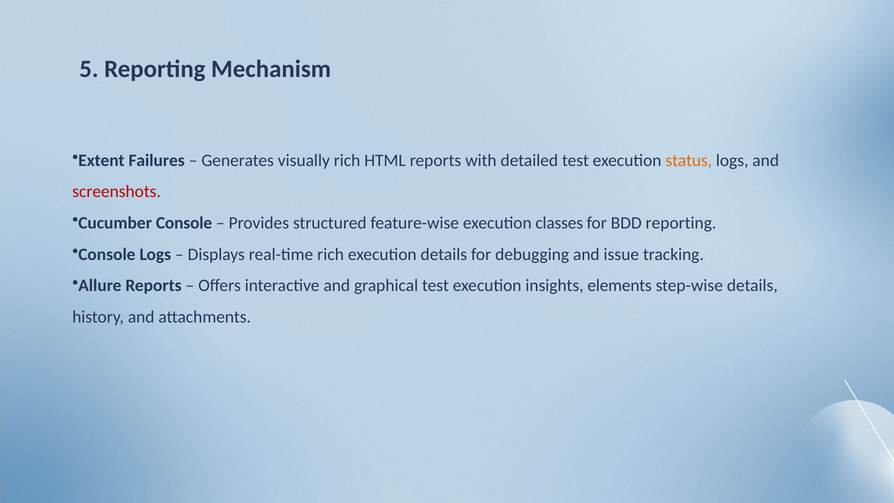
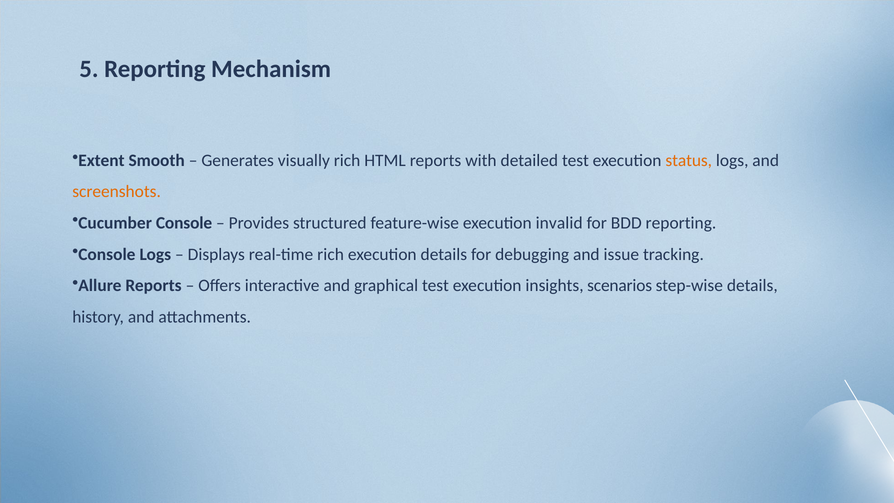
Failures: Failures -> Smooth
screenshots colour: red -> orange
classes: classes -> invalid
elements: elements -> scenarios
